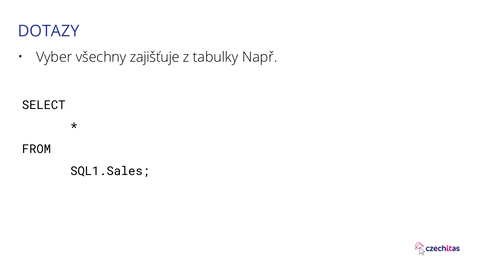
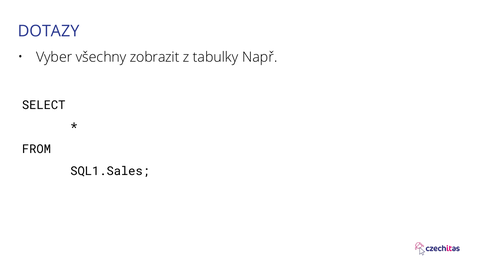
zajišťuje: zajišťuje -> zobrazit
